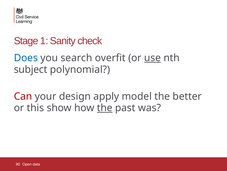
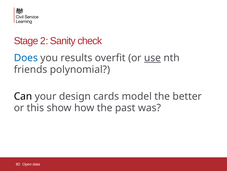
1: 1 -> 2
search: search -> results
subject: subject -> friends
Can colour: red -> black
apply: apply -> cards
the at (105, 108) underline: present -> none
